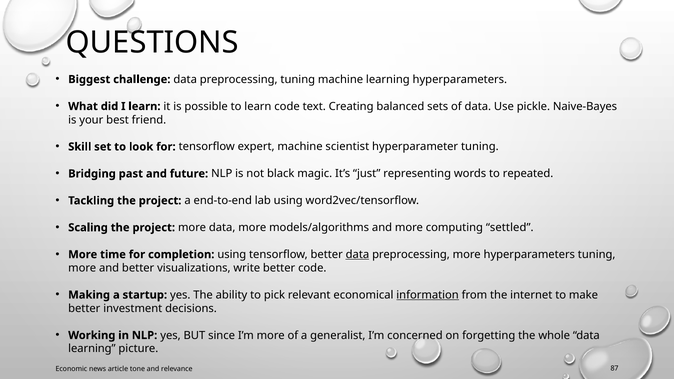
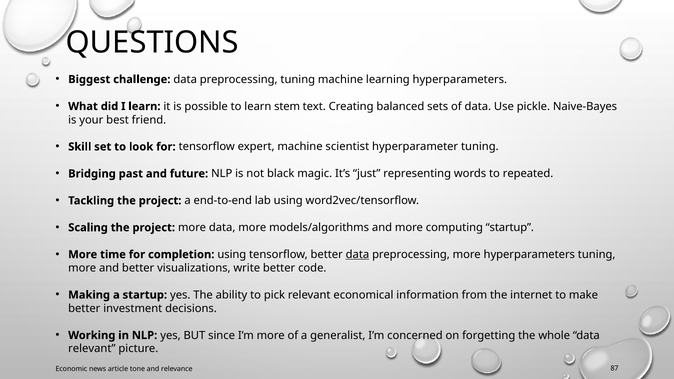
learn code: code -> stem
computing settled: settled -> startup
information underline: present -> none
learning at (92, 349): learning -> relevant
